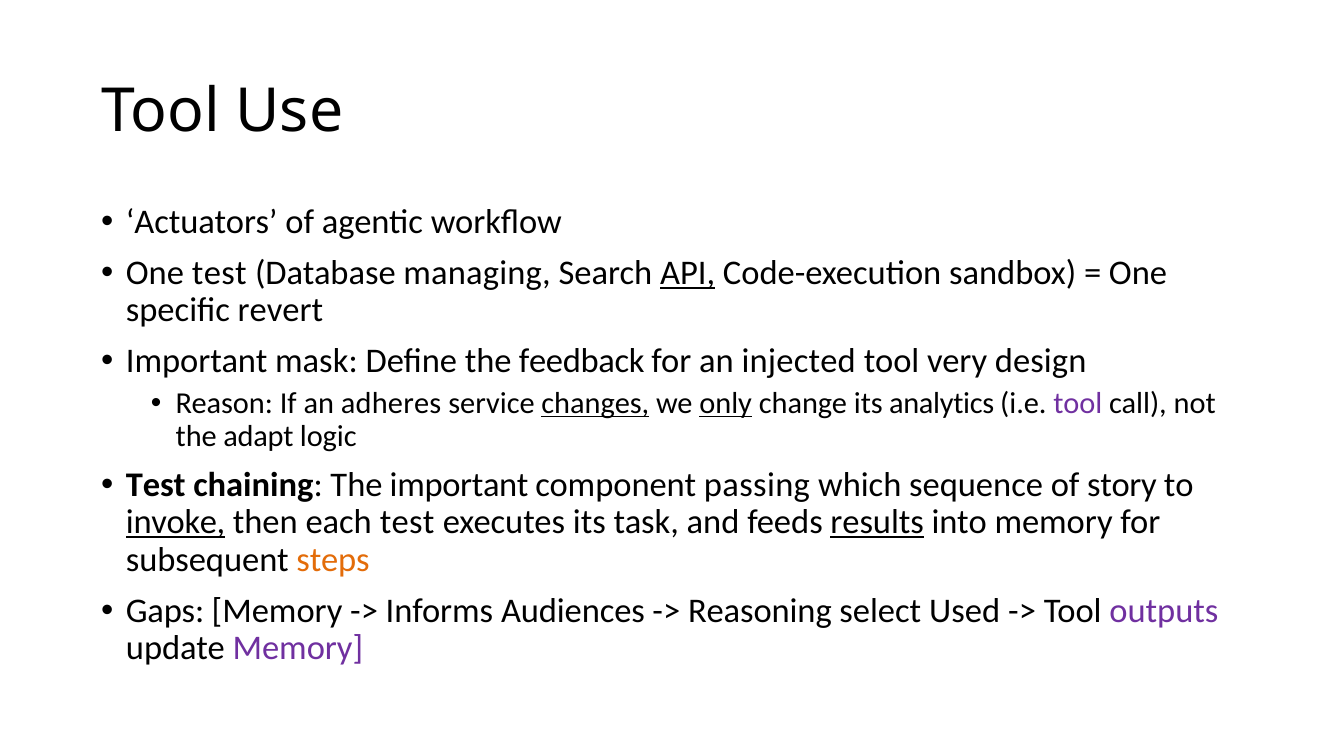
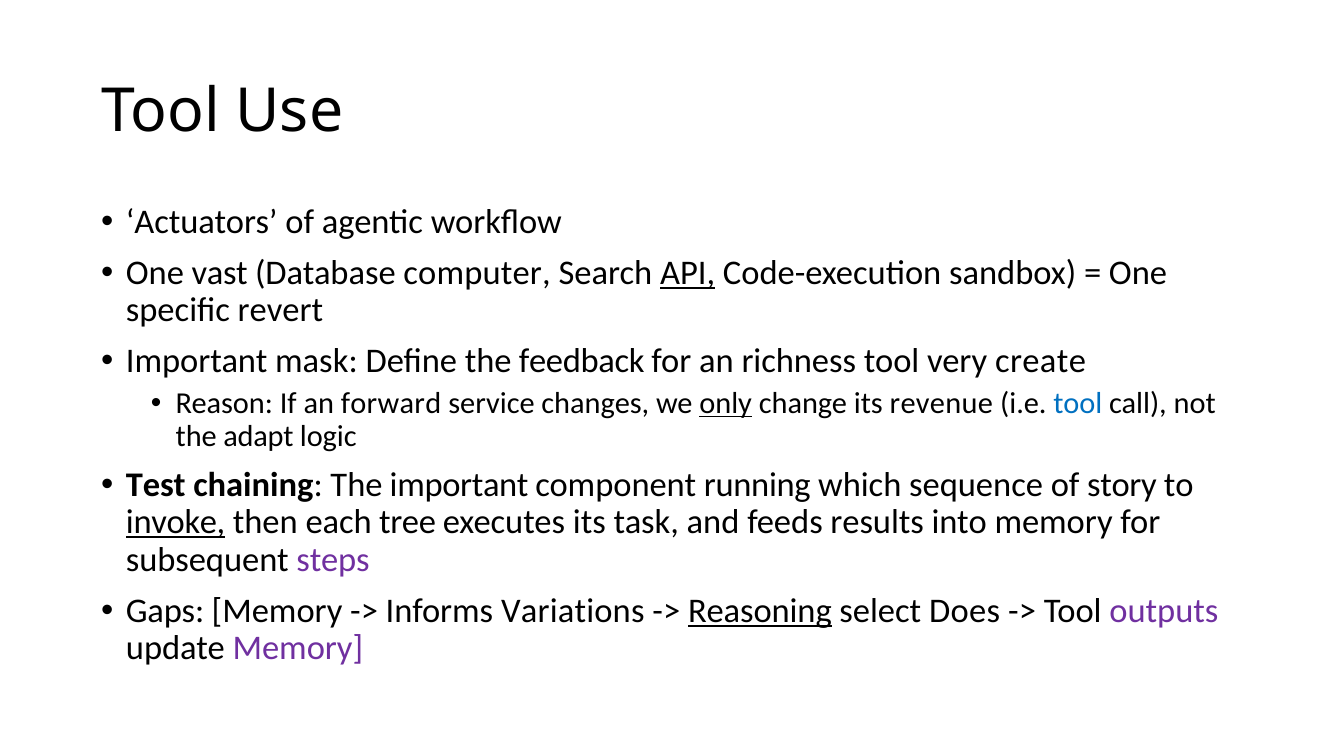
One test: test -> vast
managing: managing -> computer
injected: injected -> richness
design: design -> create
adheres: adheres -> forward
changes underline: present -> none
analytics: analytics -> revenue
tool at (1078, 403) colour: purple -> blue
passing: passing -> running
each test: test -> tree
results underline: present -> none
steps colour: orange -> purple
Audiences: Audiences -> Variations
Reasoning underline: none -> present
Used: Used -> Does
